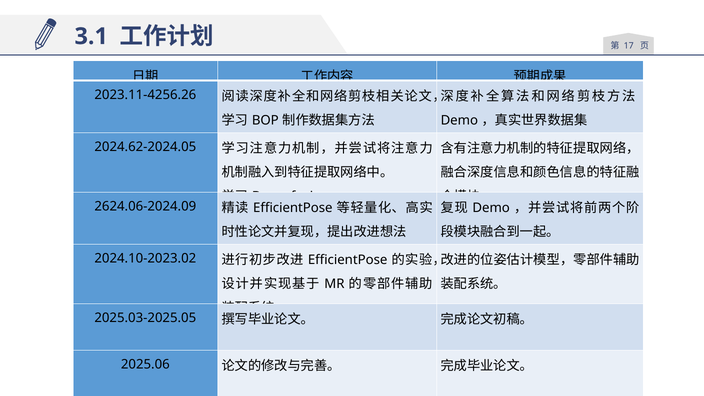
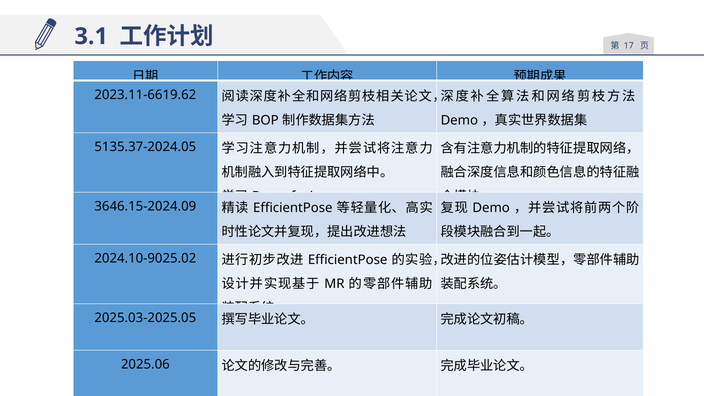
2023.11-4256.26: 2023.11-4256.26 -> 2023.11-6619.62
2024.62-2024.05: 2024.62-2024.05 -> 5135.37-2024.05
2624.06-2024.09: 2624.06-2024.09 -> 3646.15-2024.09
2024.10-2023.02: 2024.10-2023.02 -> 2024.10-9025.02
